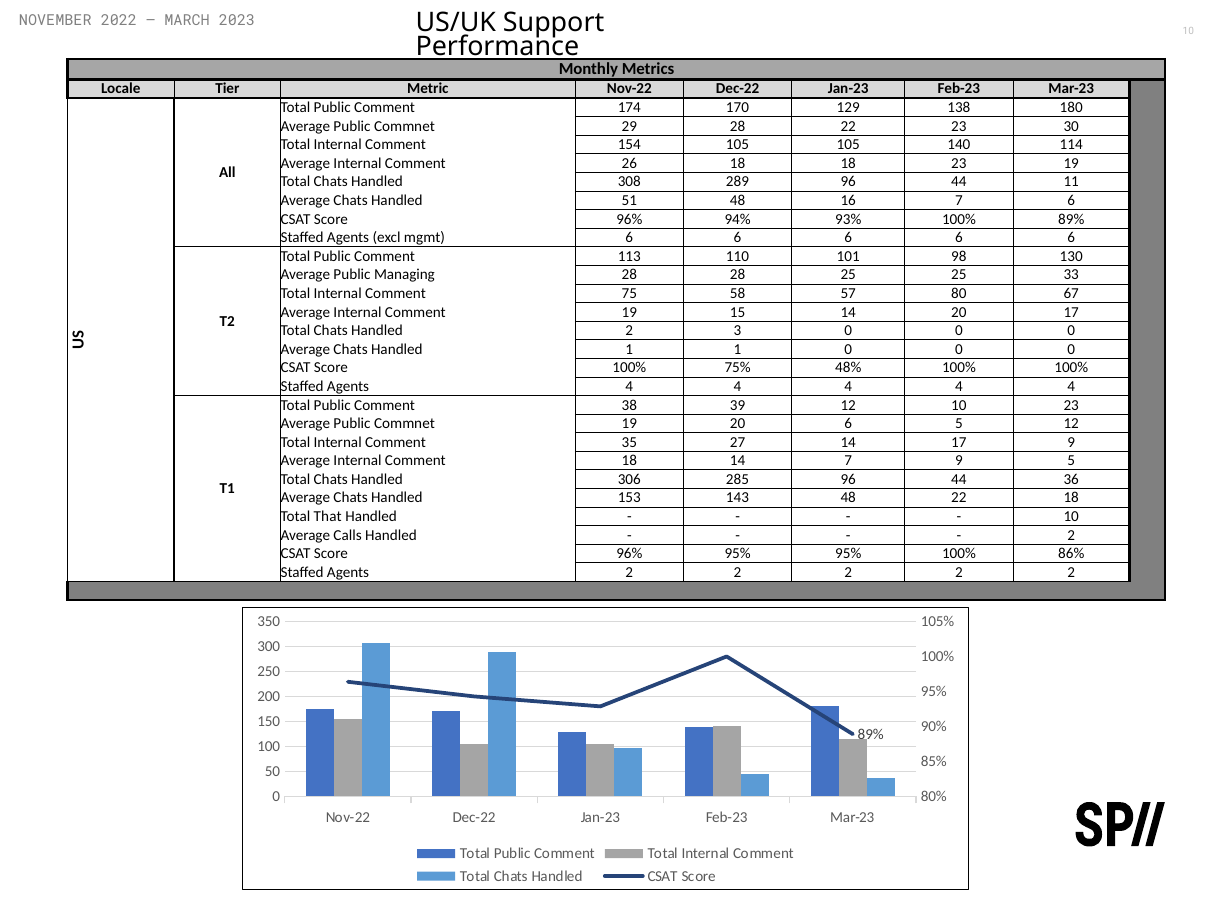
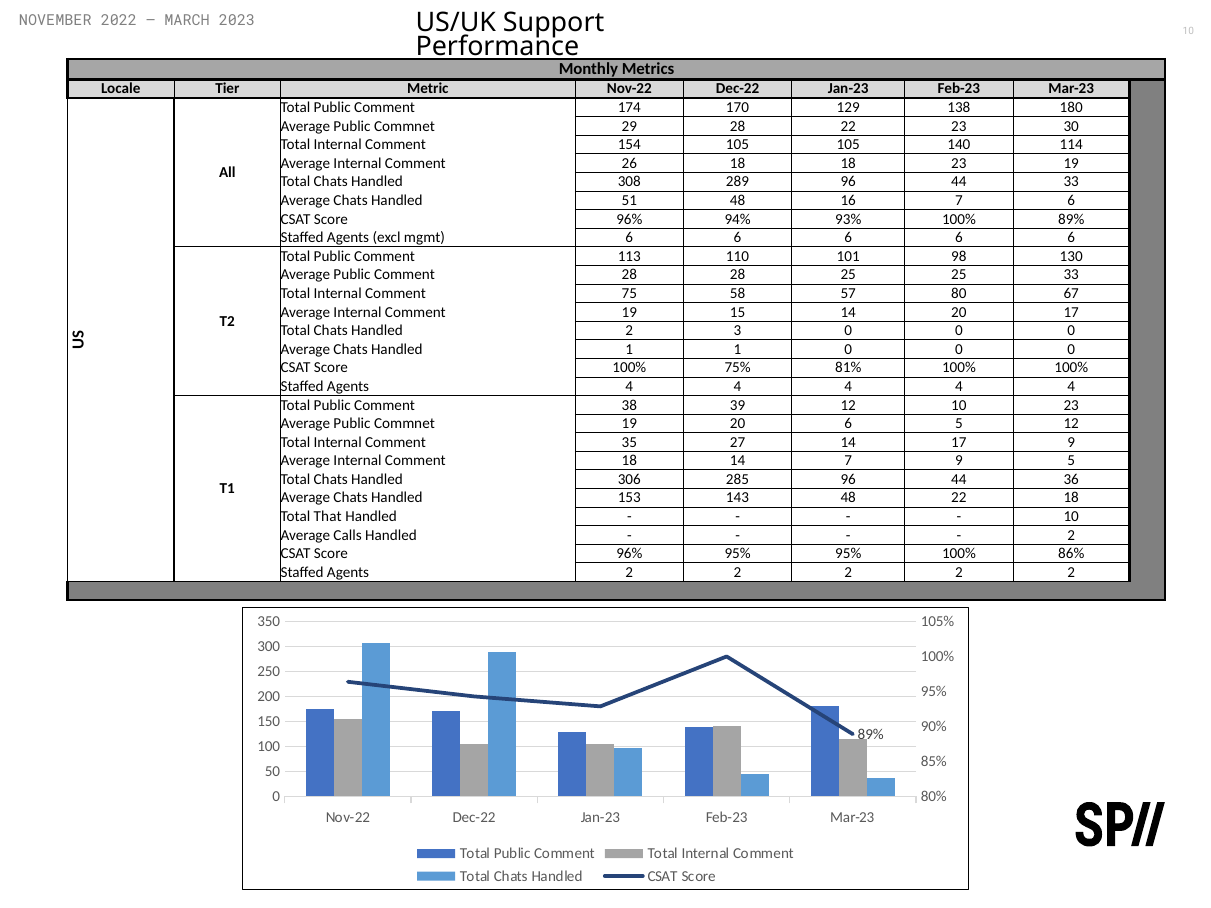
44 11: 11 -> 33
Average Public Managing: Managing -> Comment
48%: 48% -> 81%
